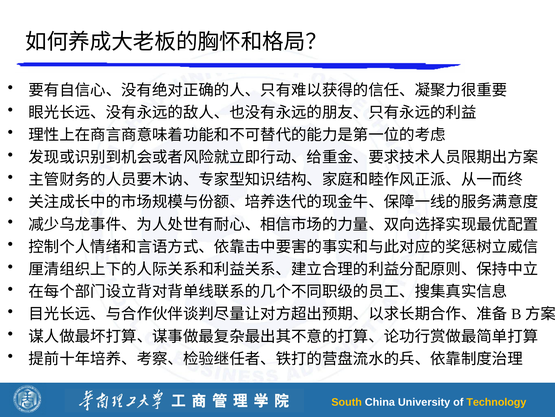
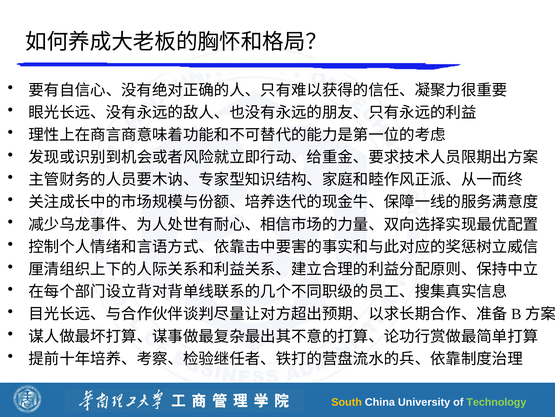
Technology colour: yellow -> light green
